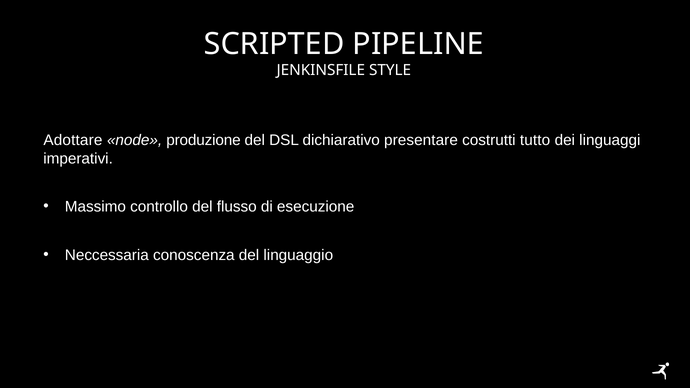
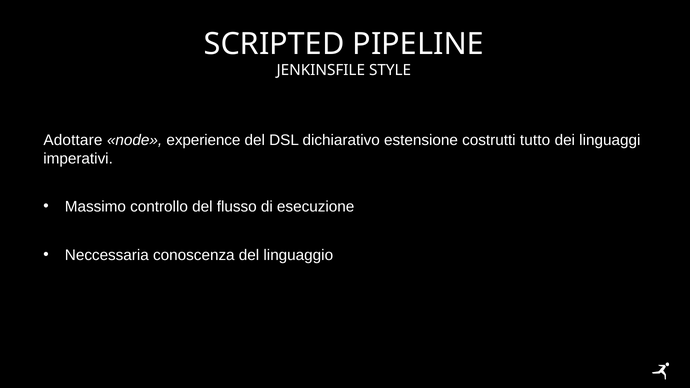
produzione: produzione -> experience
presentare: presentare -> estensione
